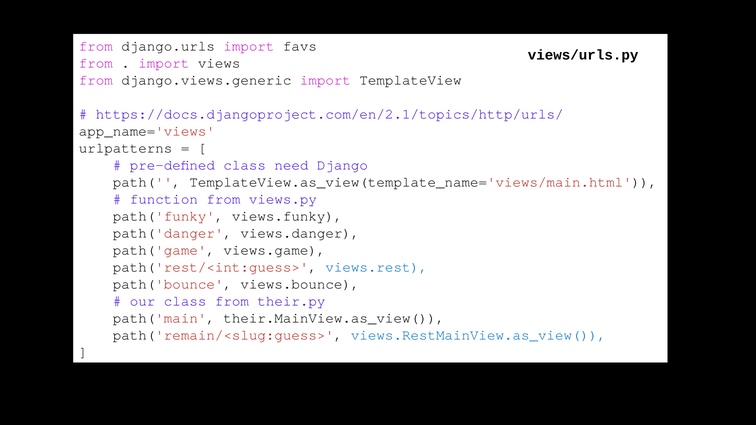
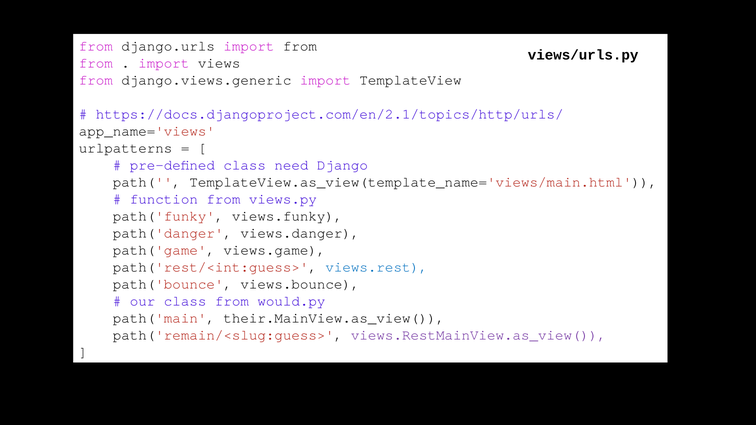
import favs: favs -> from
their.py: their.py -> would.py
views.RestMainView.as_view( colour: blue -> purple
